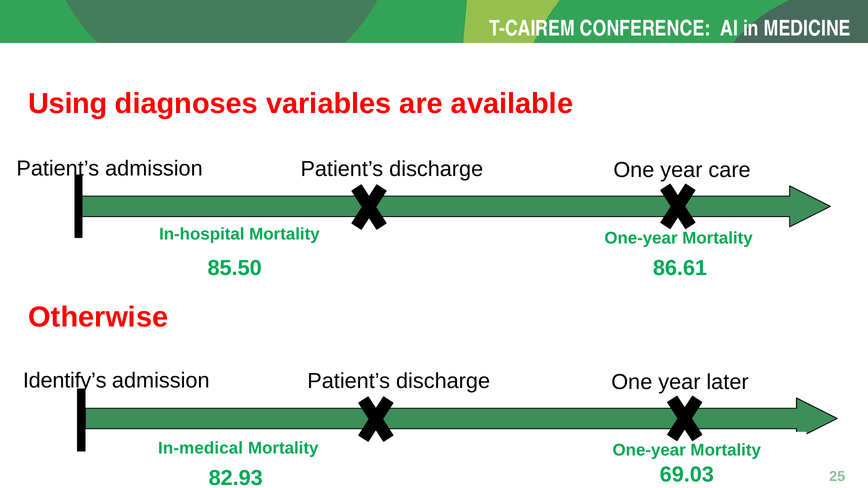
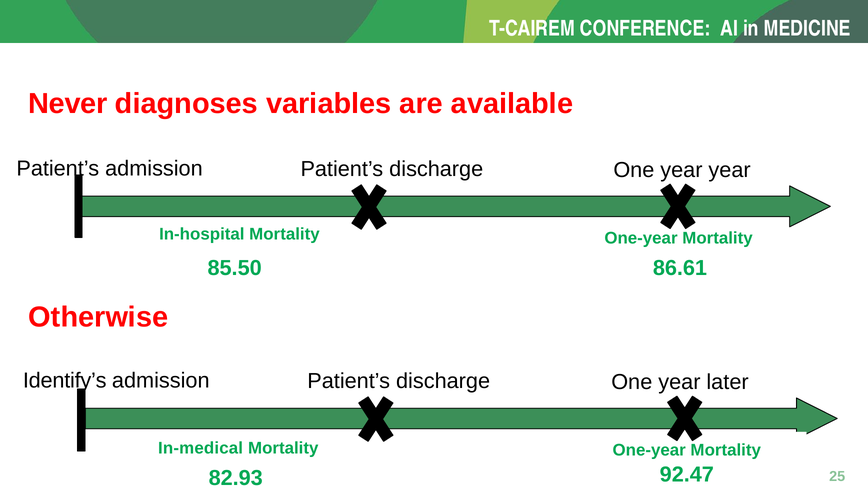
Using: Using -> Never
year care: care -> year
69.03: 69.03 -> 92.47
